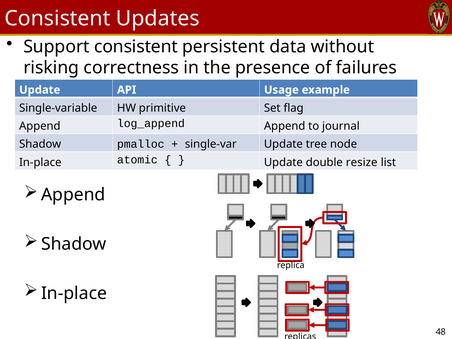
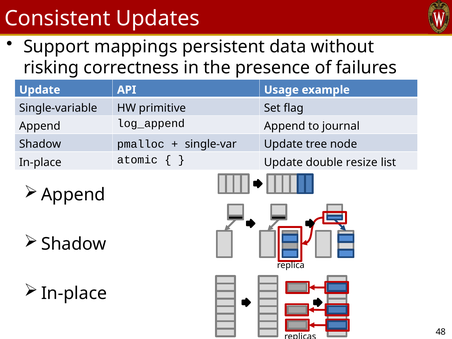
Support consistent: consistent -> mappings
